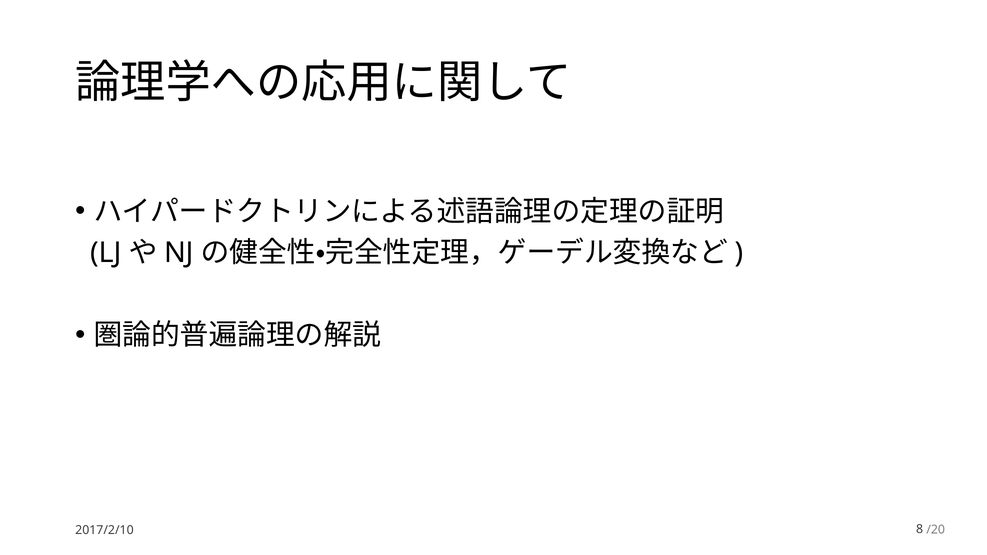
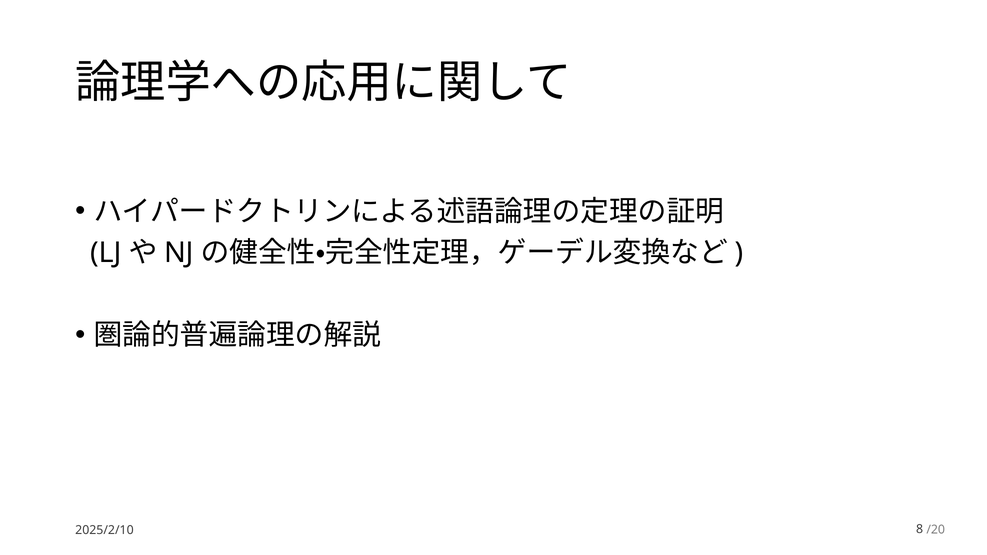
2017/2/10: 2017/2/10 -> 2025/2/10
